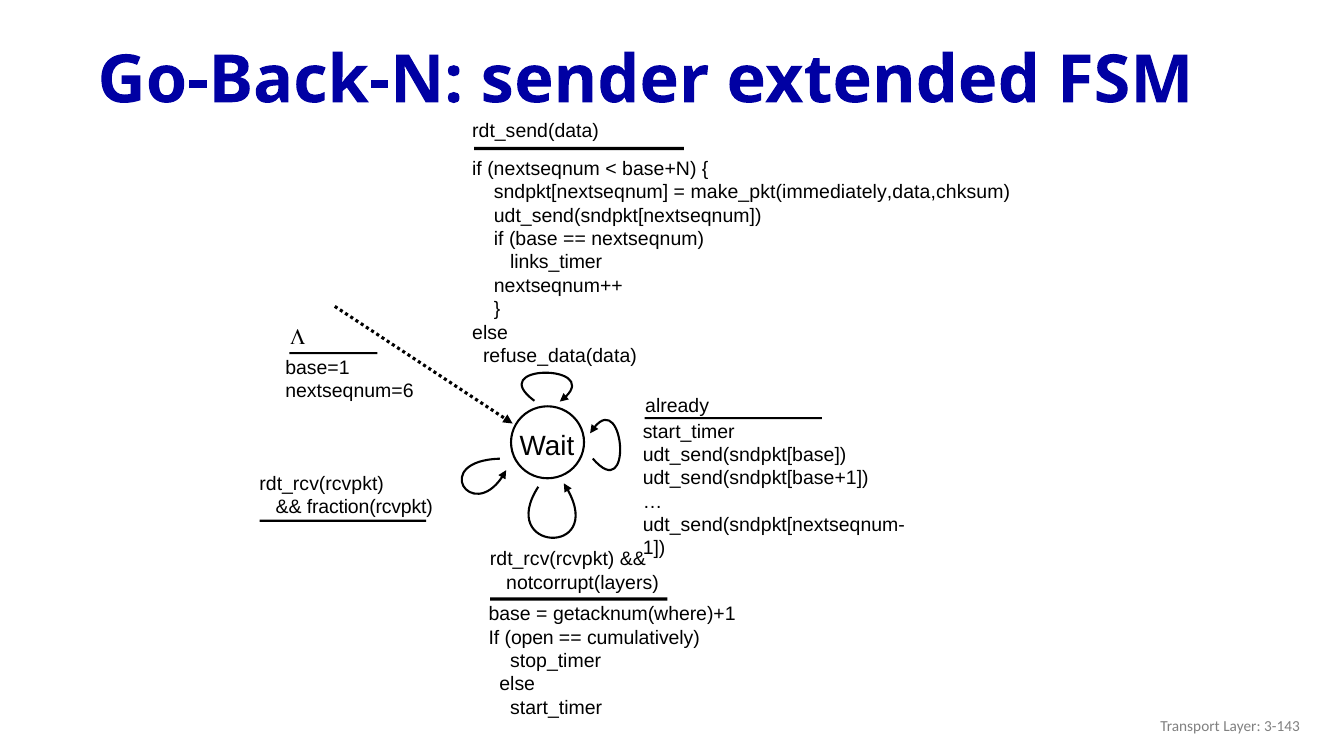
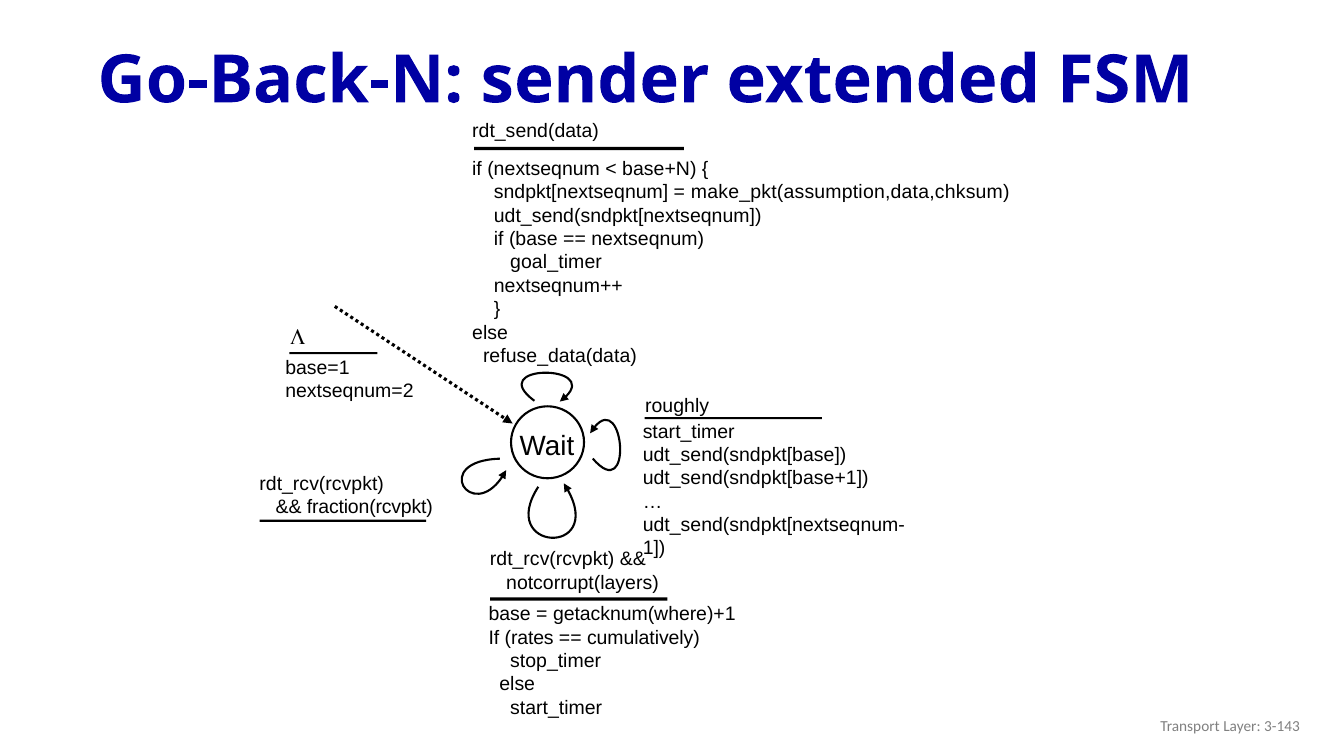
make_pkt(immediately,data,chksum: make_pkt(immediately,data,chksum -> make_pkt(assumption,data,chksum
links_timer: links_timer -> goal_timer
nextseqnum=6: nextseqnum=6 -> nextseqnum=2
already: already -> roughly
open: open -> rates
